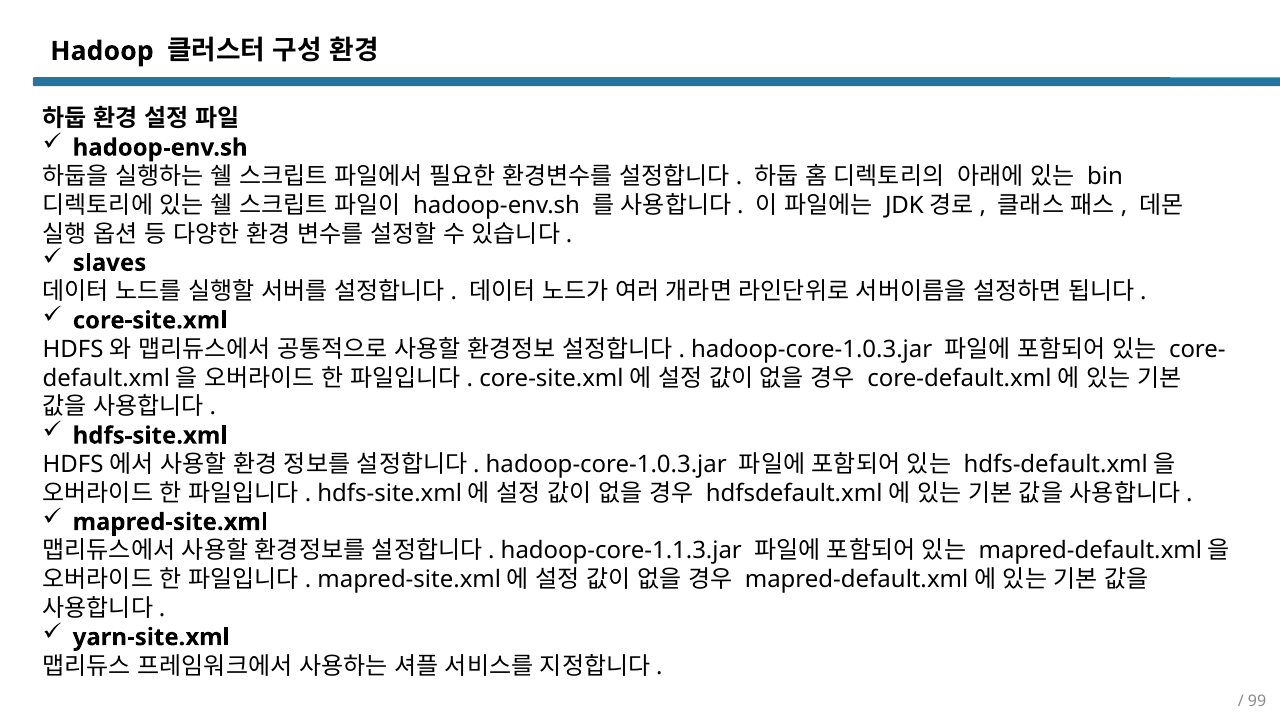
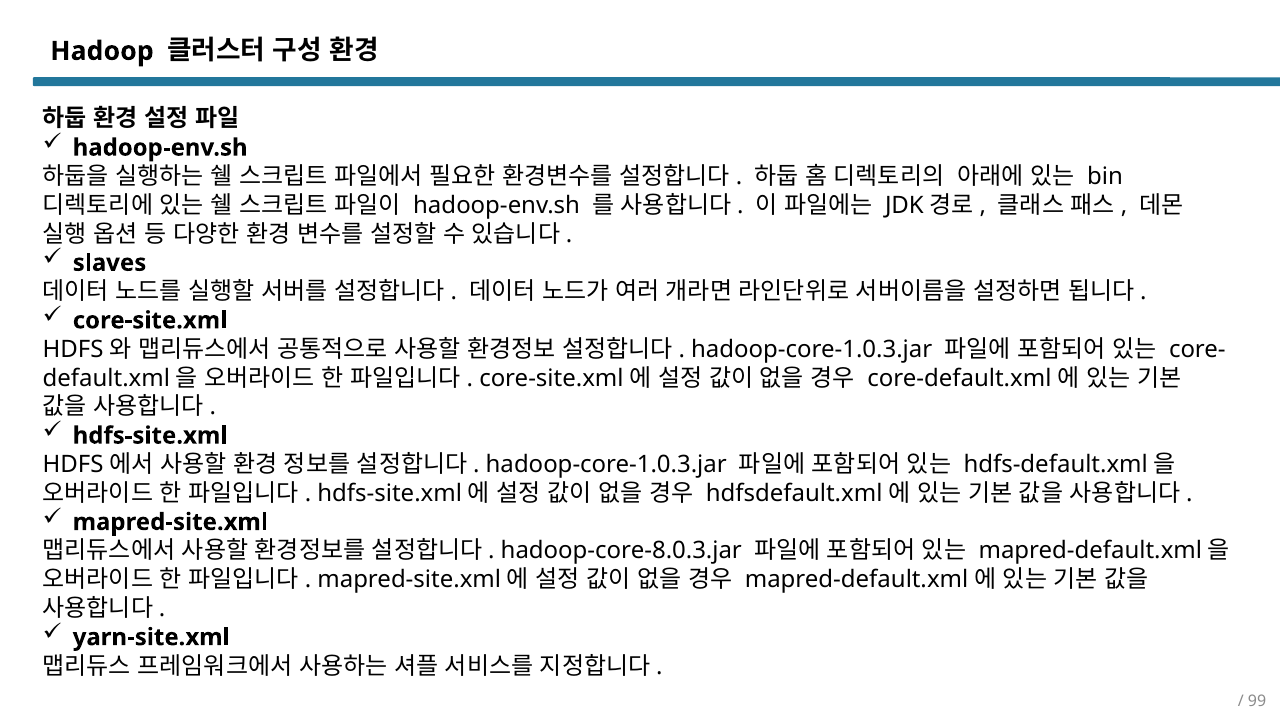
hadoop-core-1.1.3.jar: hadoop-core-1.1.3.jar -> hadoop-core-8.0.3.jar
